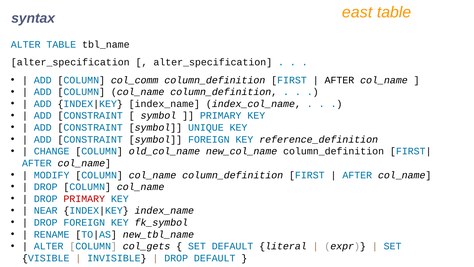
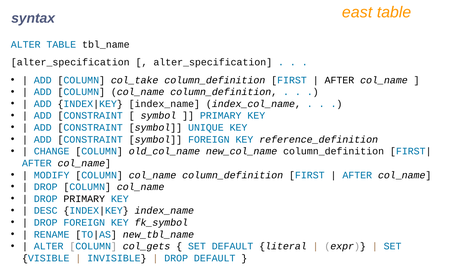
col_comm: col_comm -> col_take
PRIMARY at (84, 199) colour: red -> black
NEAR: NEAR -> DESC
